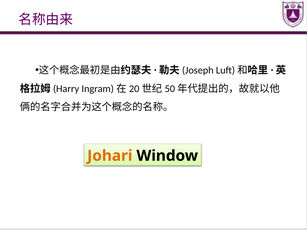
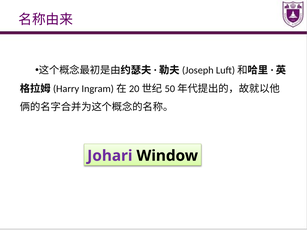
Johari colour: orange -> purple
